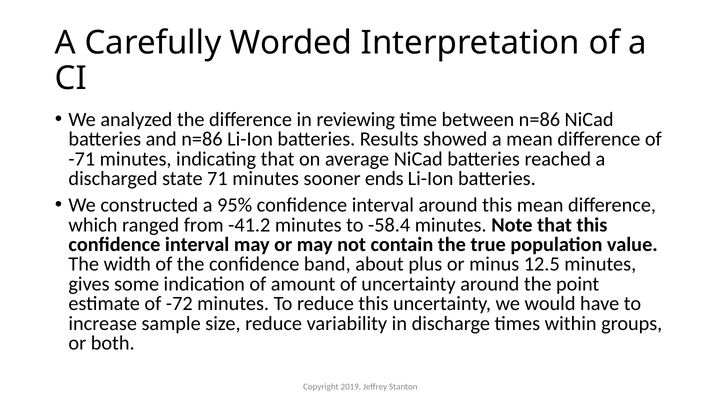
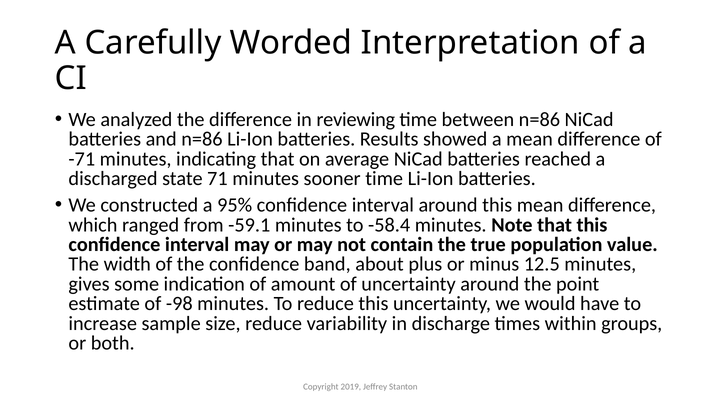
sooner ends: ends -> time
-41.2: -41.2 -> -59.1
-72: -72 -> -98
